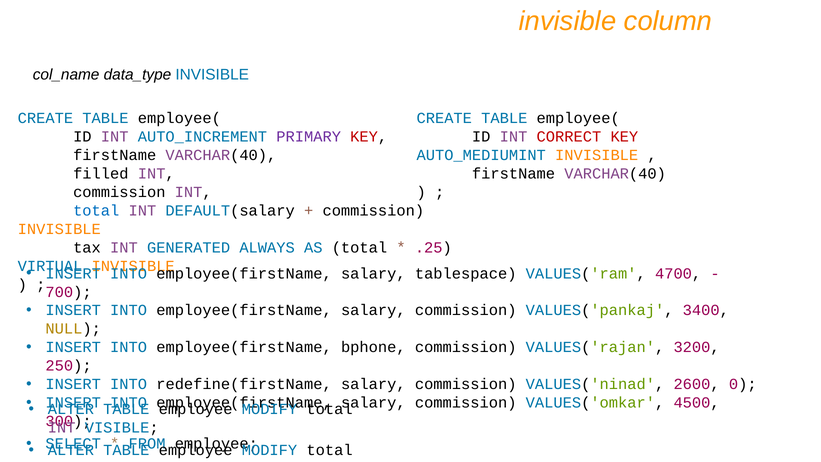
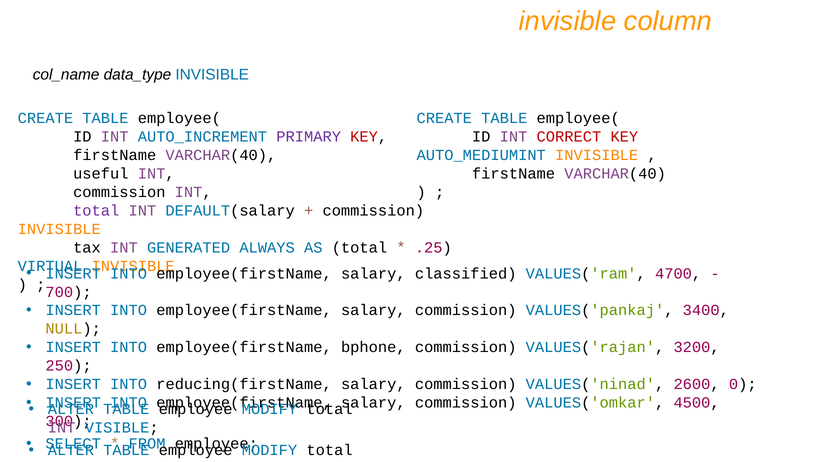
filled: filled -> useful
total at (96, 211) colour: blue -> purple
tablespace: tablespace -> classified
redefine(firstName: redefine(firstName -> reducing(firstName
